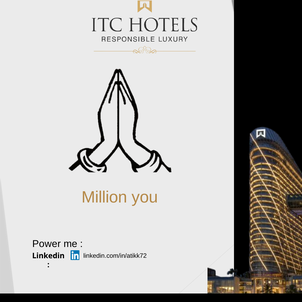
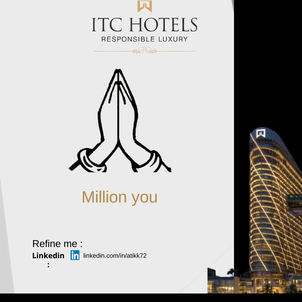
Power: Power -> Refine
